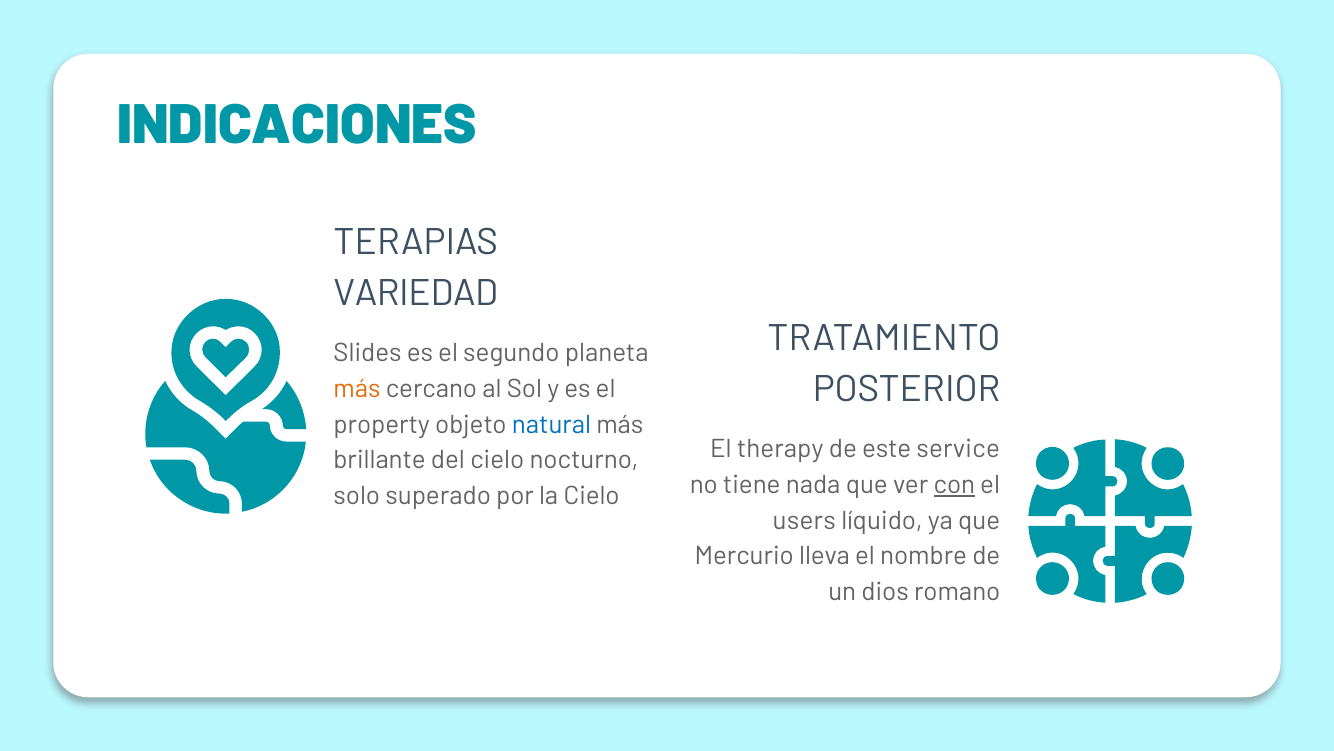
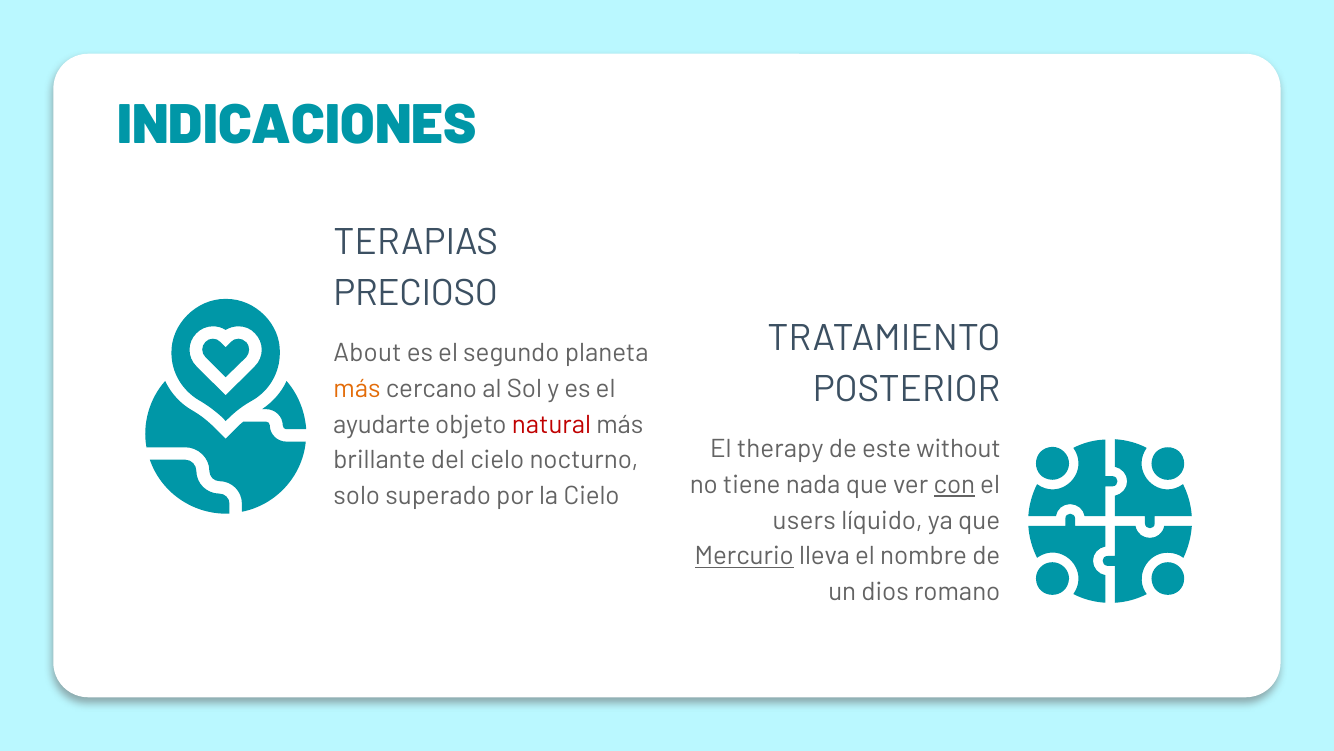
VARIEDAD: VARIEDAD -> PRECIOSO
Slides: Slides -> About
property: property -> ayudarte
natural colour: blue -> red
service: service -> without
Mercurio underline: none -> present
